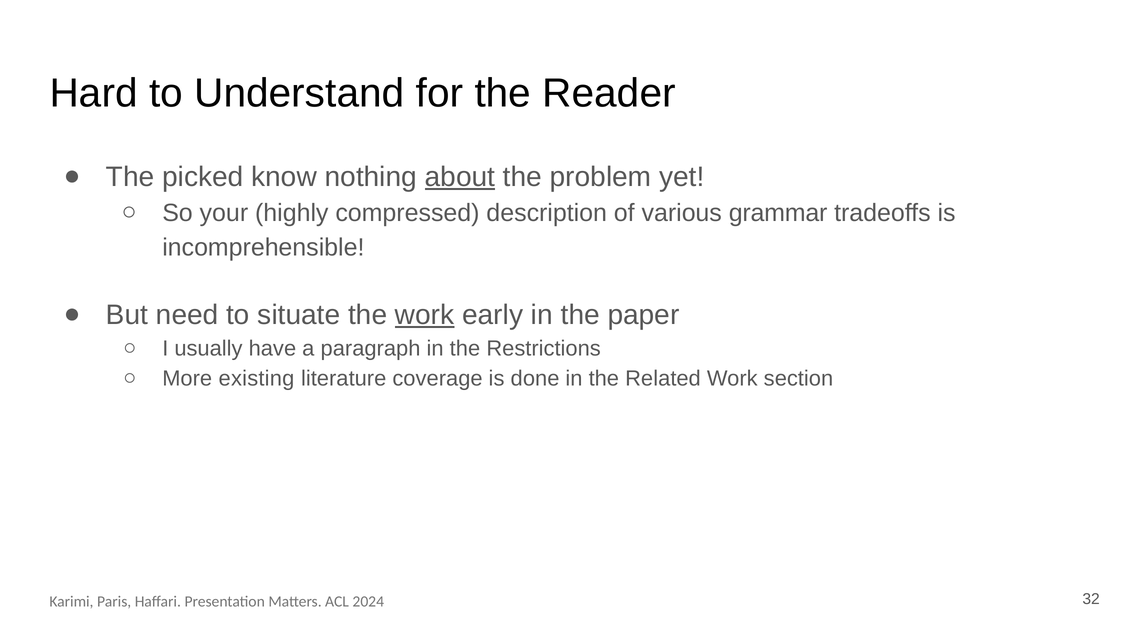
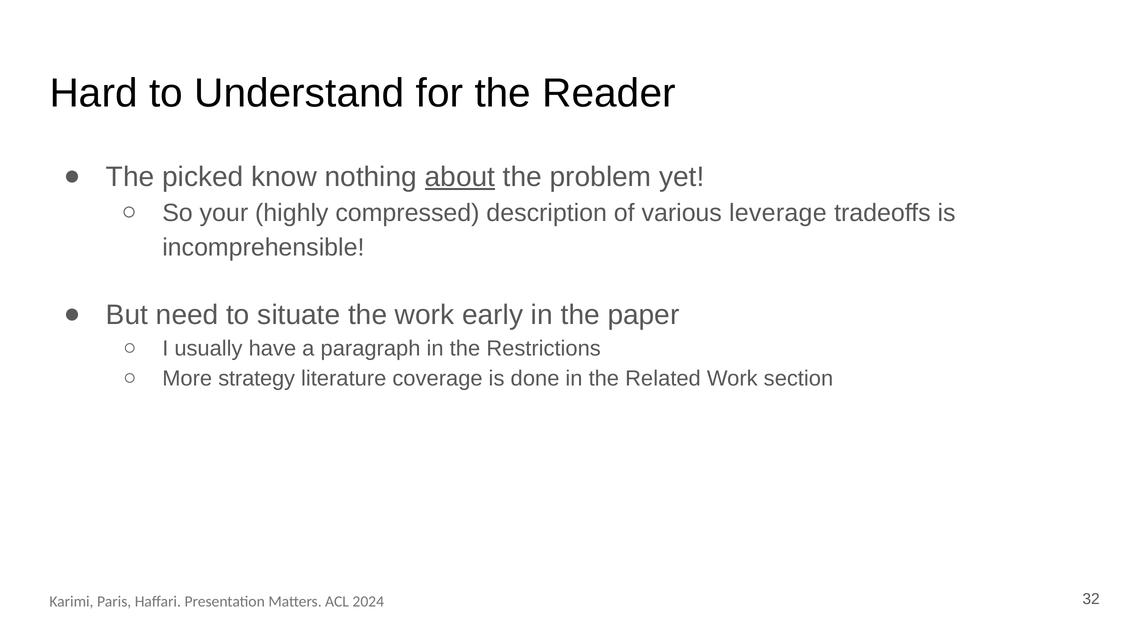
grammar: grammar -> leverage
work at (425, 315) underline: present -> none
existing: existing -> strategy
